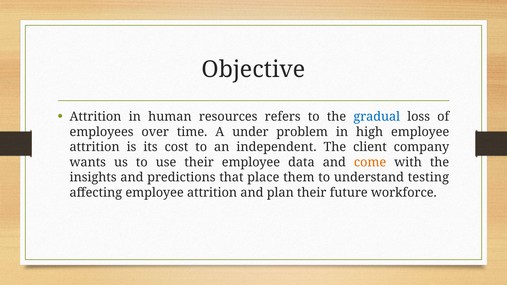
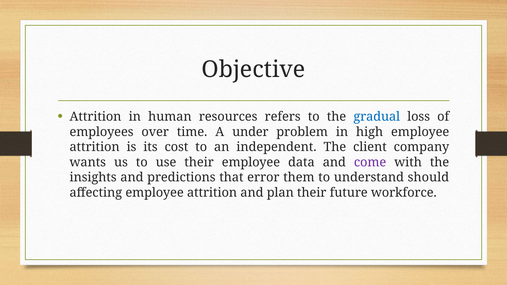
come colour: orange -> purple
place: place -> error
testing: testing -> should
